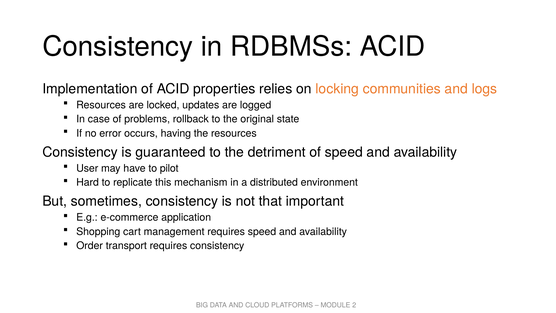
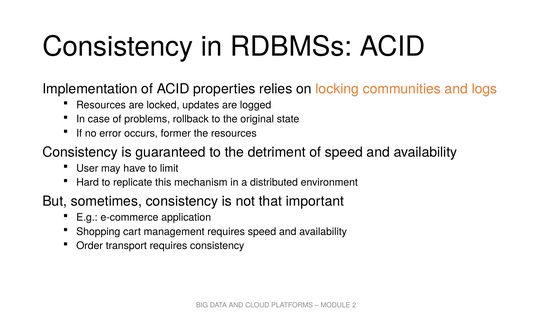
having: having -> former
pilot: pilot -> limit
